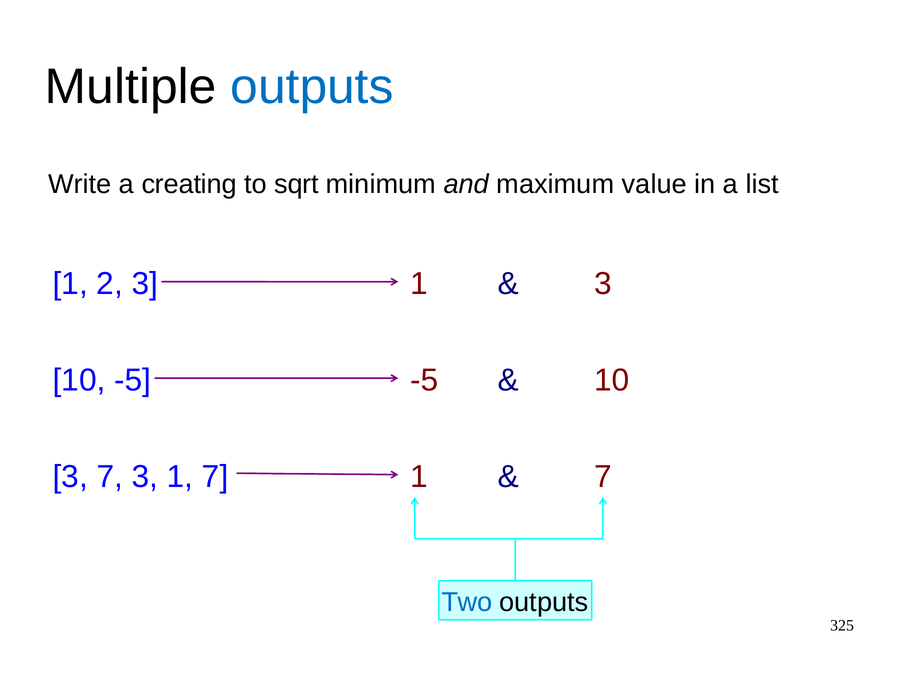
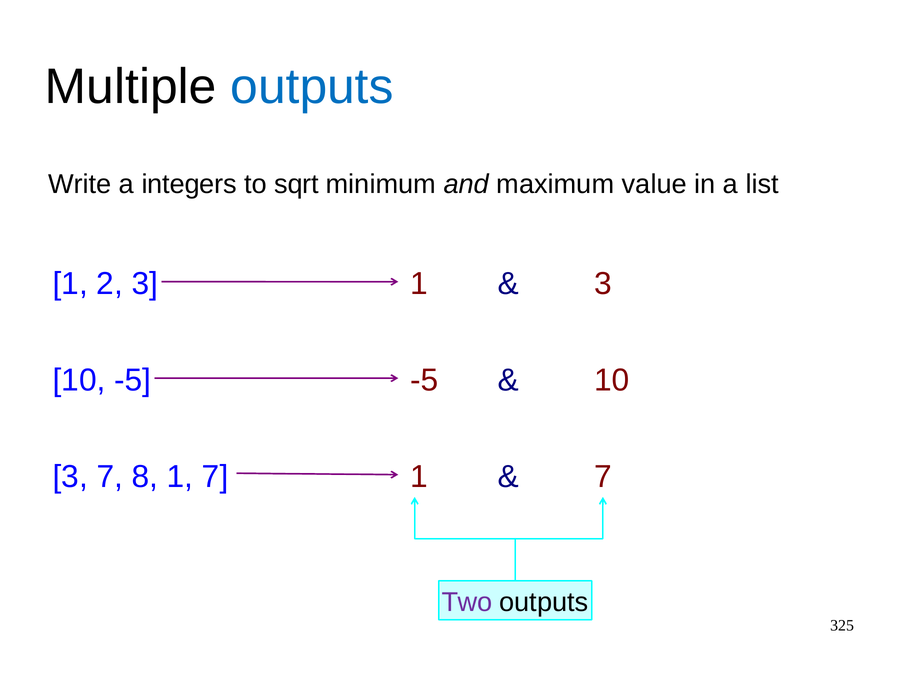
creating: creating -> integers
7 3: 3 -> 8
Two colour: blue -> purple
